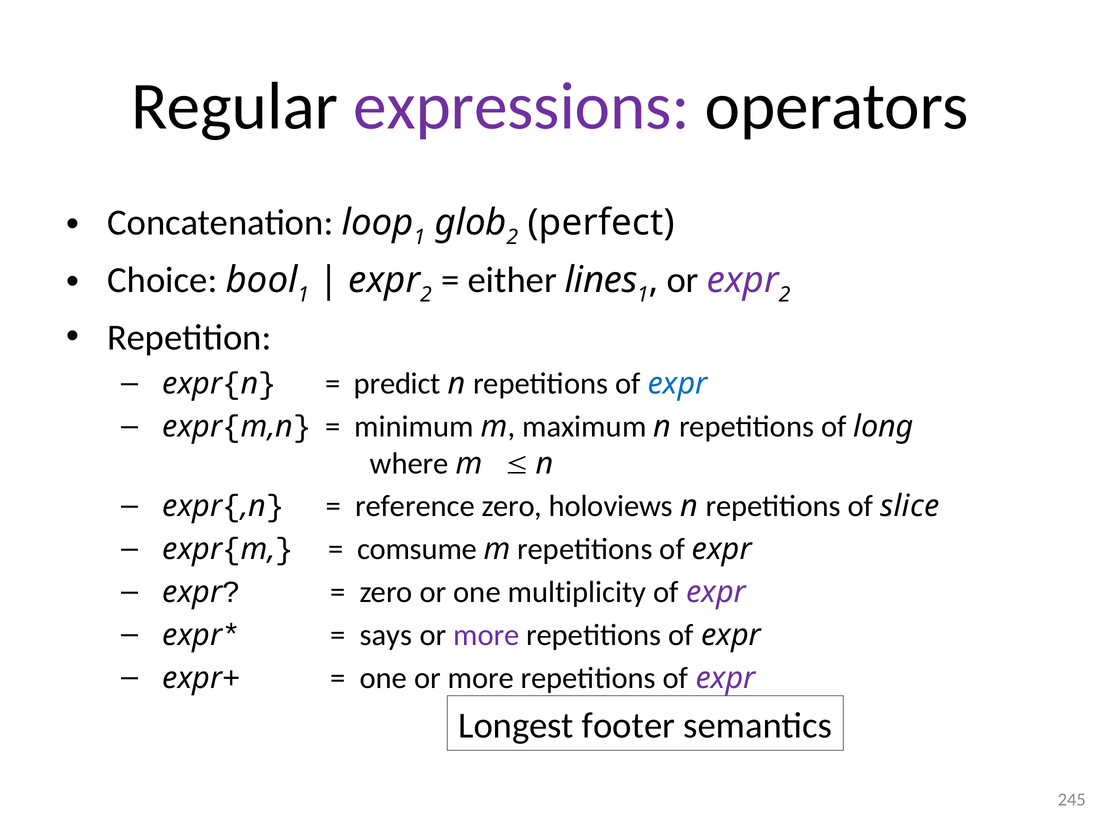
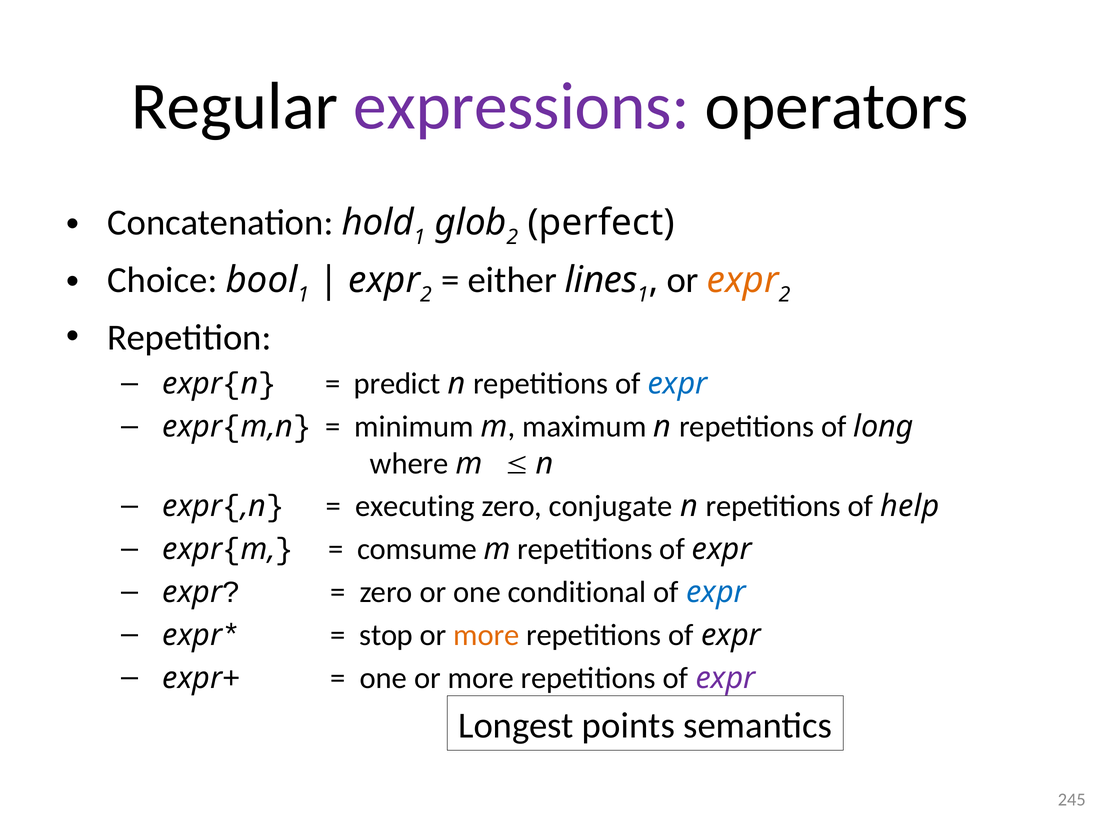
loop: loop -> hold
expr at (743, 280) colour: purple -> orange
reference: reference -> executing
holoviews: holoviews -> conjugate
slice: slice -> help
multiplicity: multiplicity -> conditional
expr at (716, 592) colour: purple -> blue
says: says -> stop
more at (486, 635) colour: purple -> orange
footer: footer -> points
